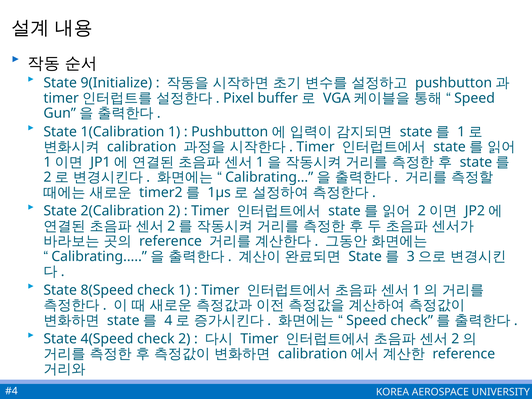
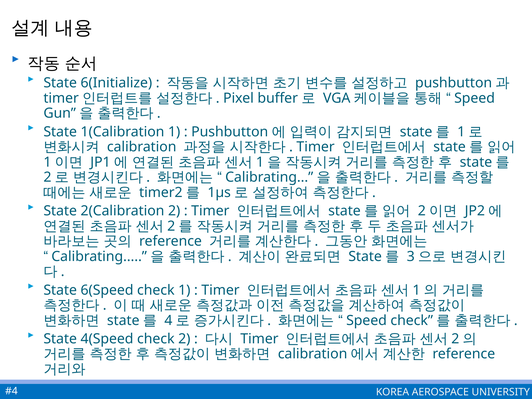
9(Initialize: 9(Initialize -> 6(Initialize
8(Speed: 8(Speed -> 6(Speed
